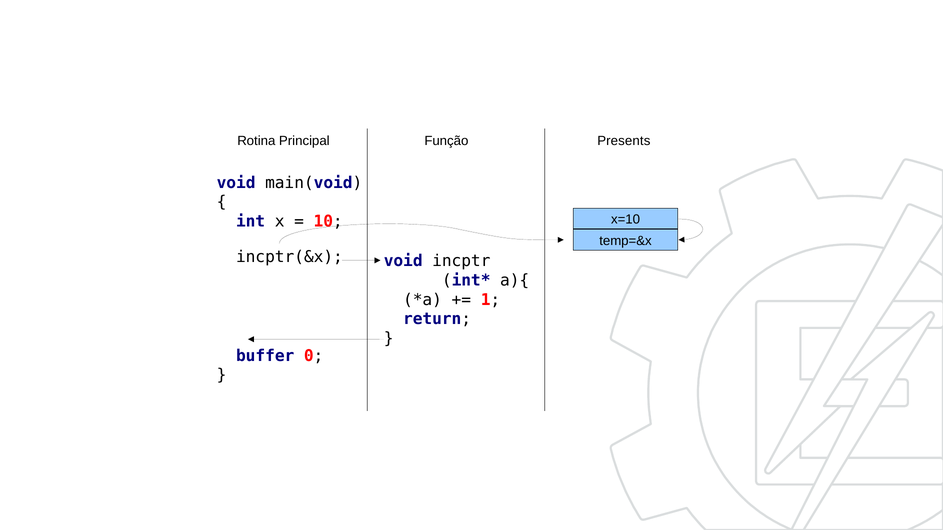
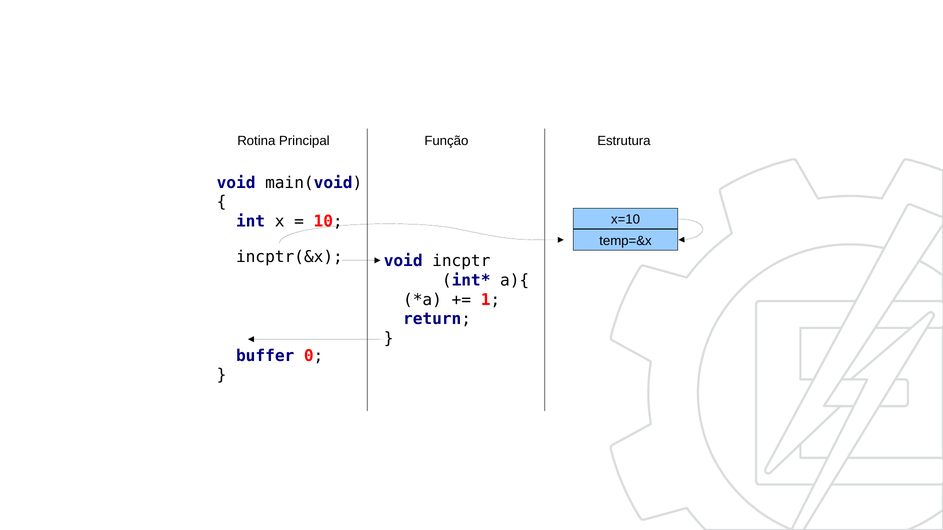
Presents: Presents -> Estrutura
